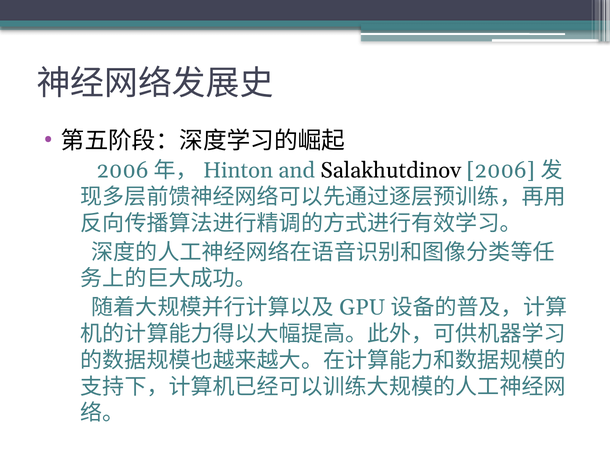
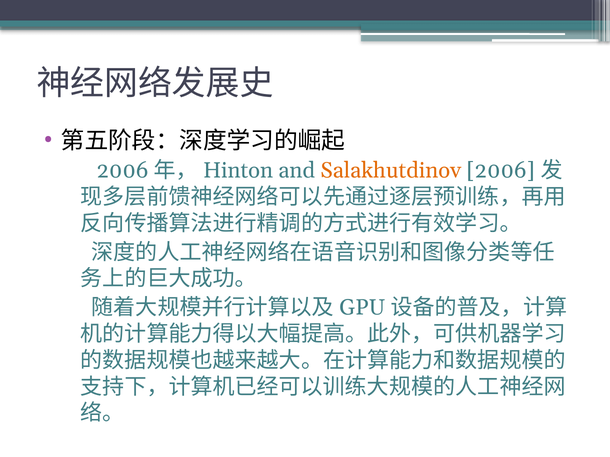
Salakhutdinov colour: black -> orange
